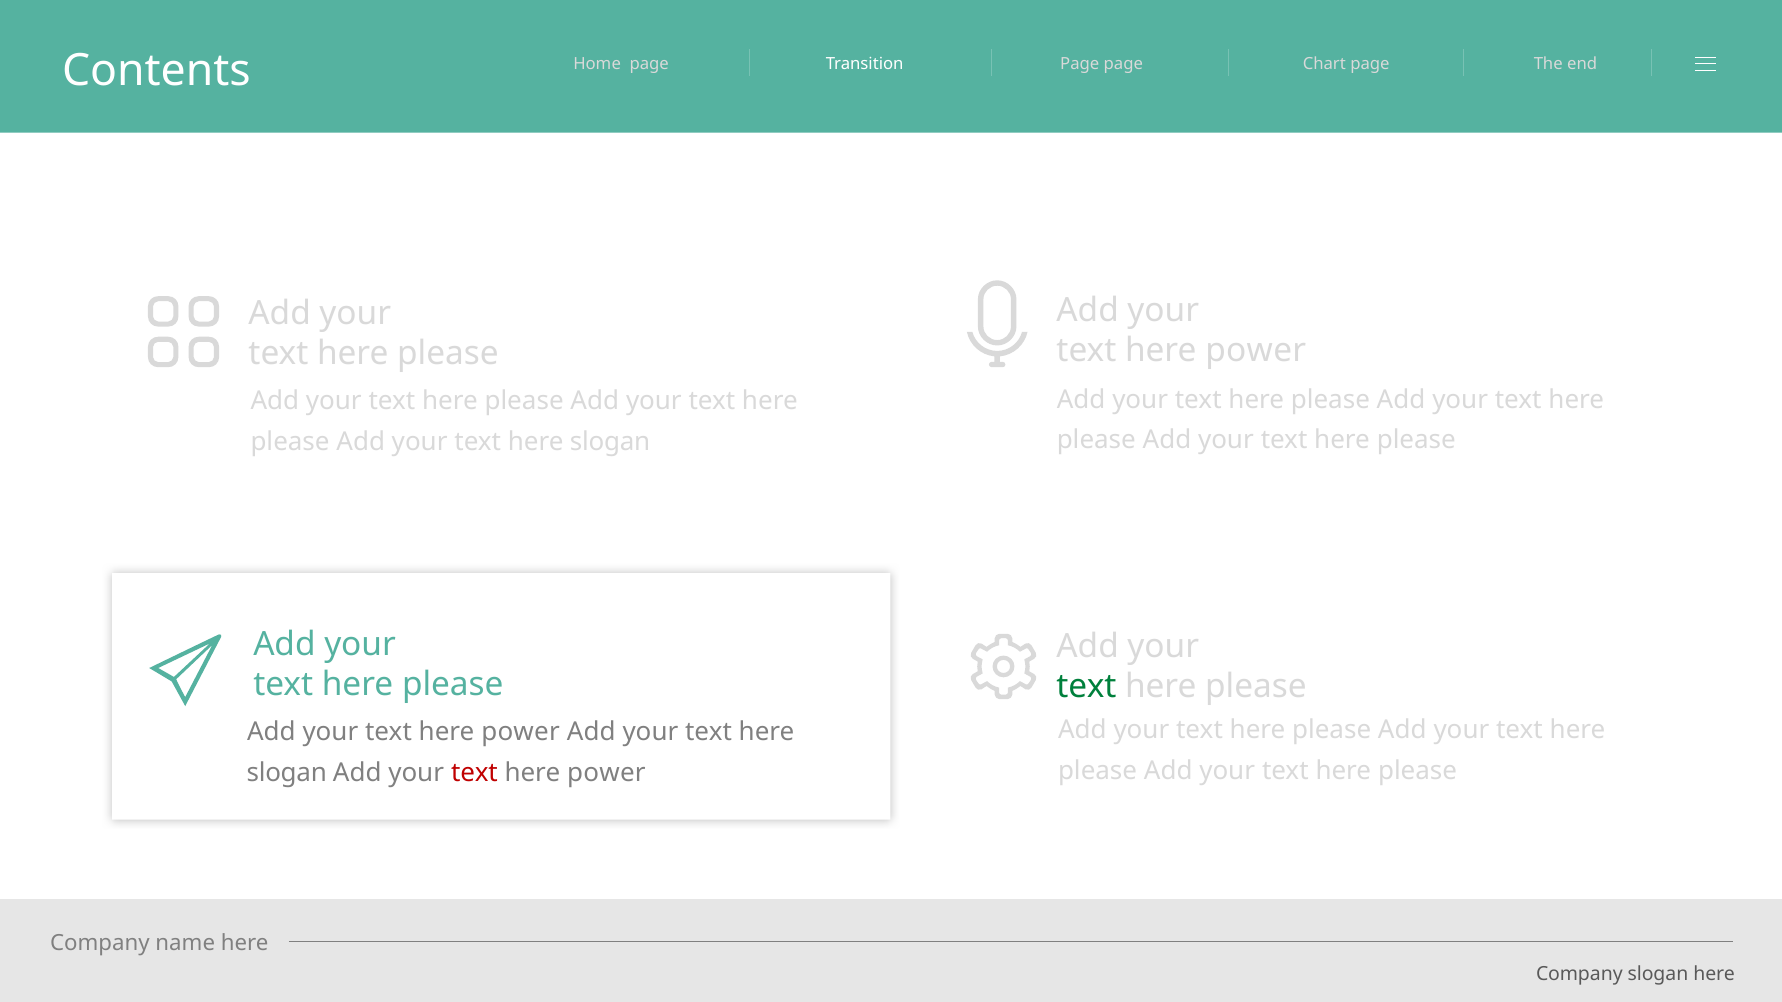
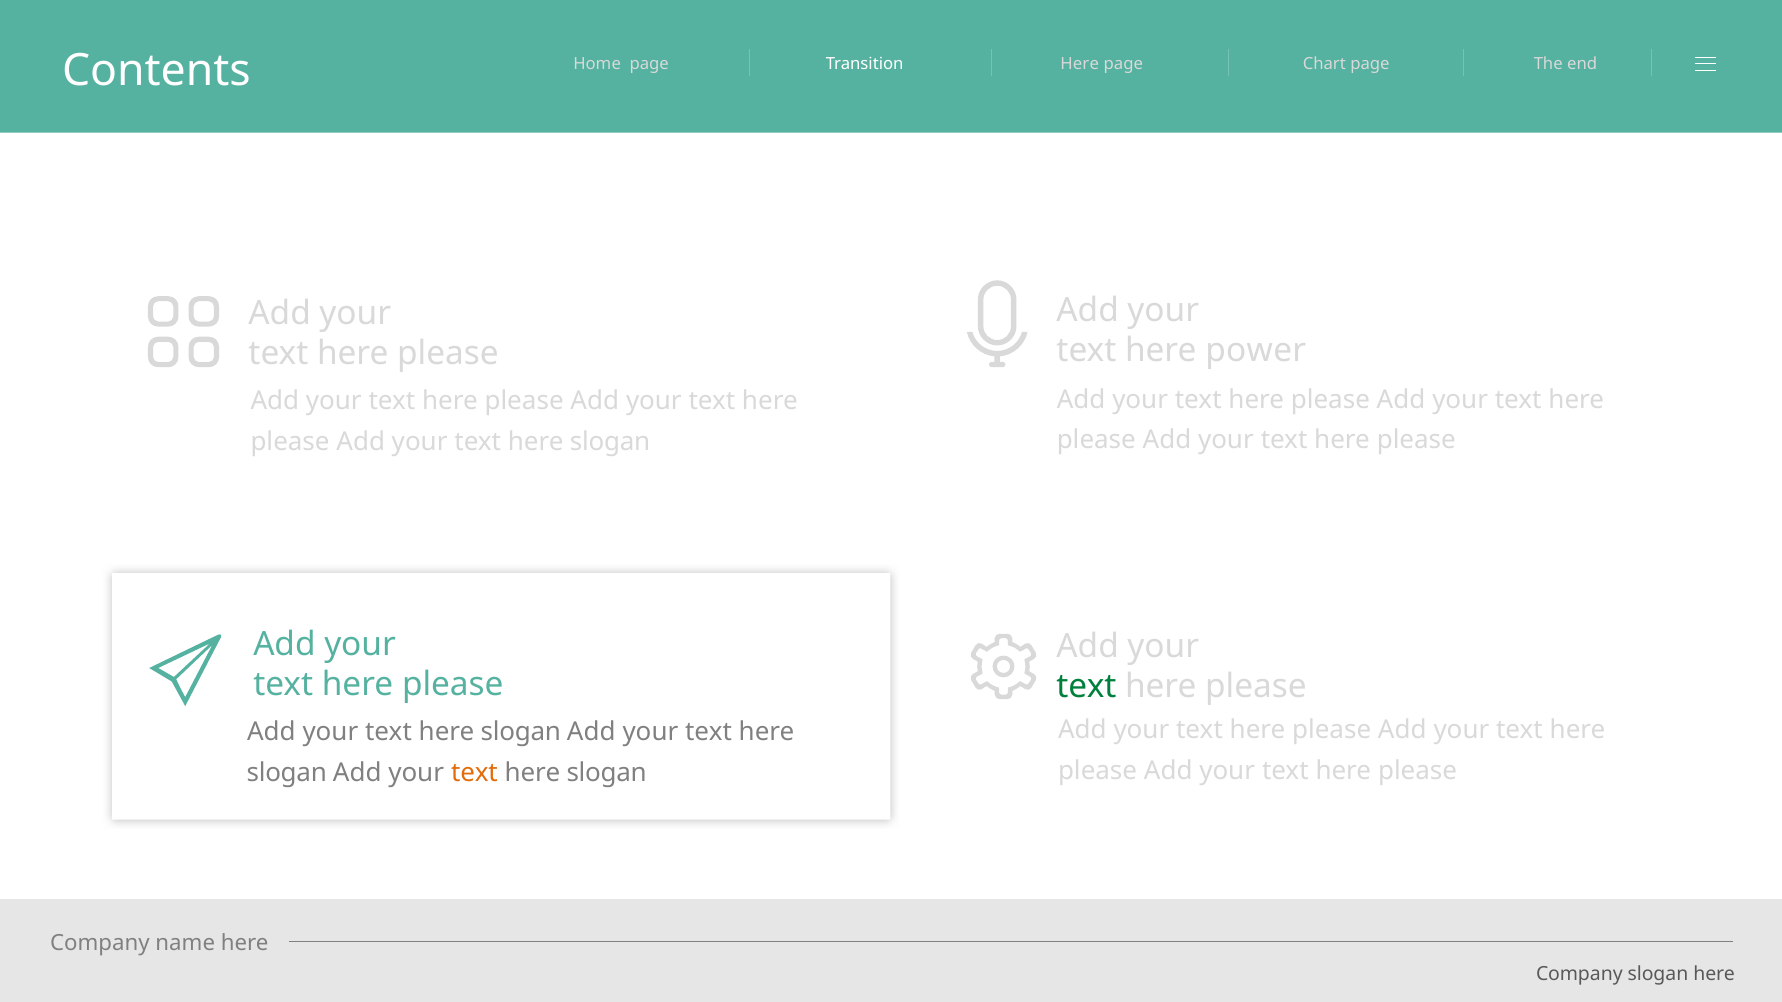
Transition Page: Page -> Here
power at (521, 732): power -> slogan
text at (474, 773) colour: red -> orange
power at (606, 773): power -> slogan
